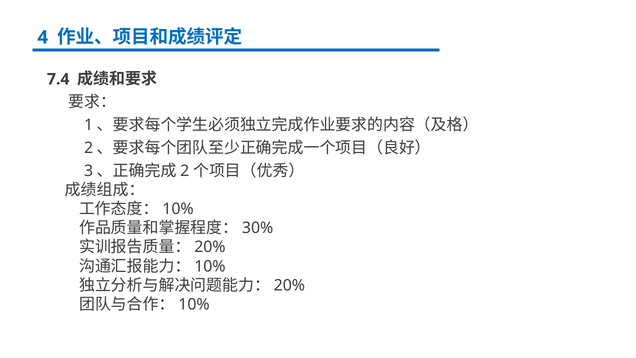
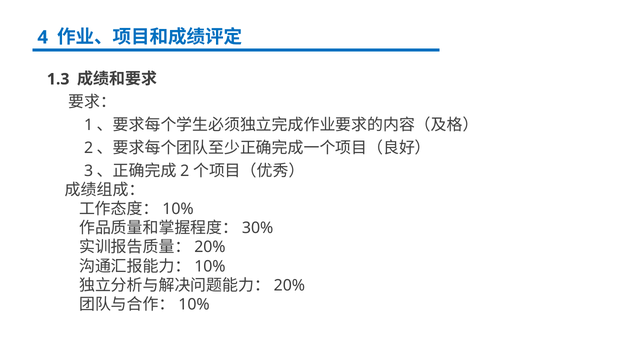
7.4: 7.4 -> 1.3
